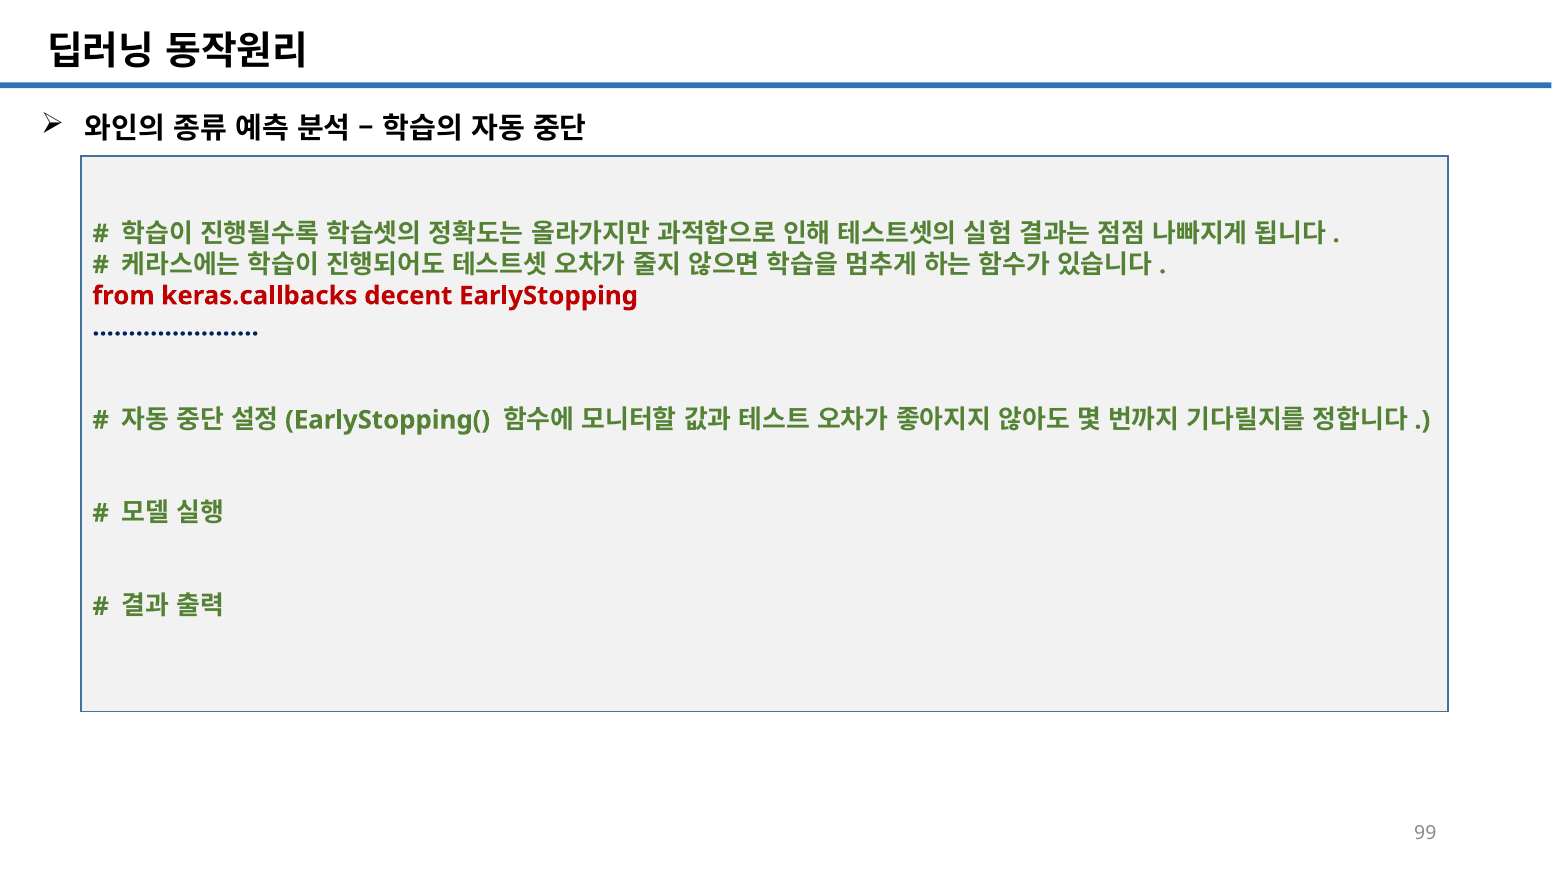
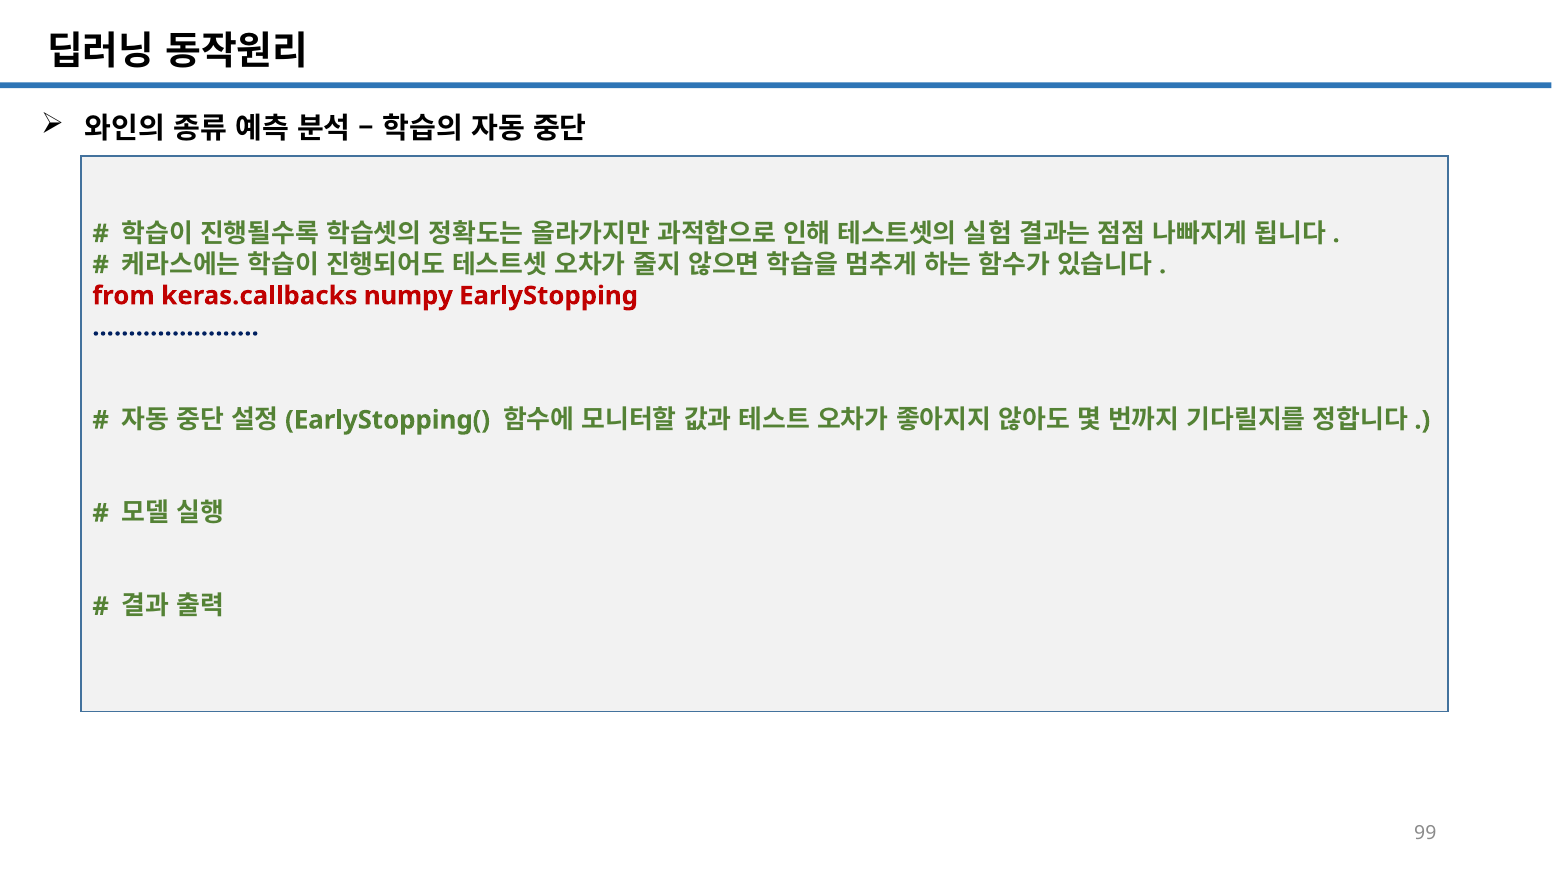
decent: decent -> numpy
